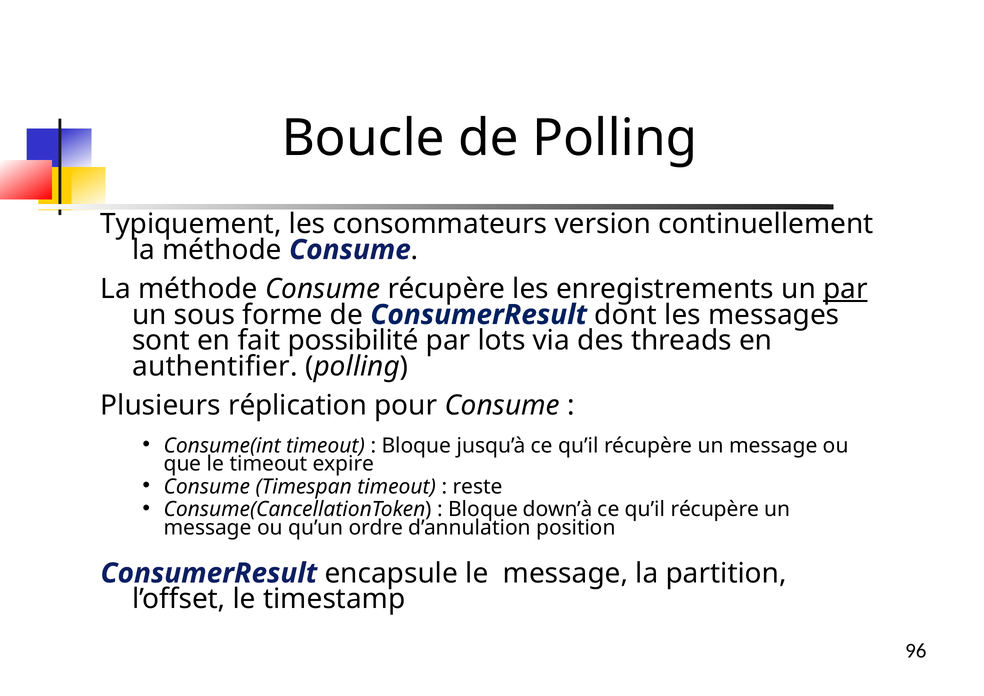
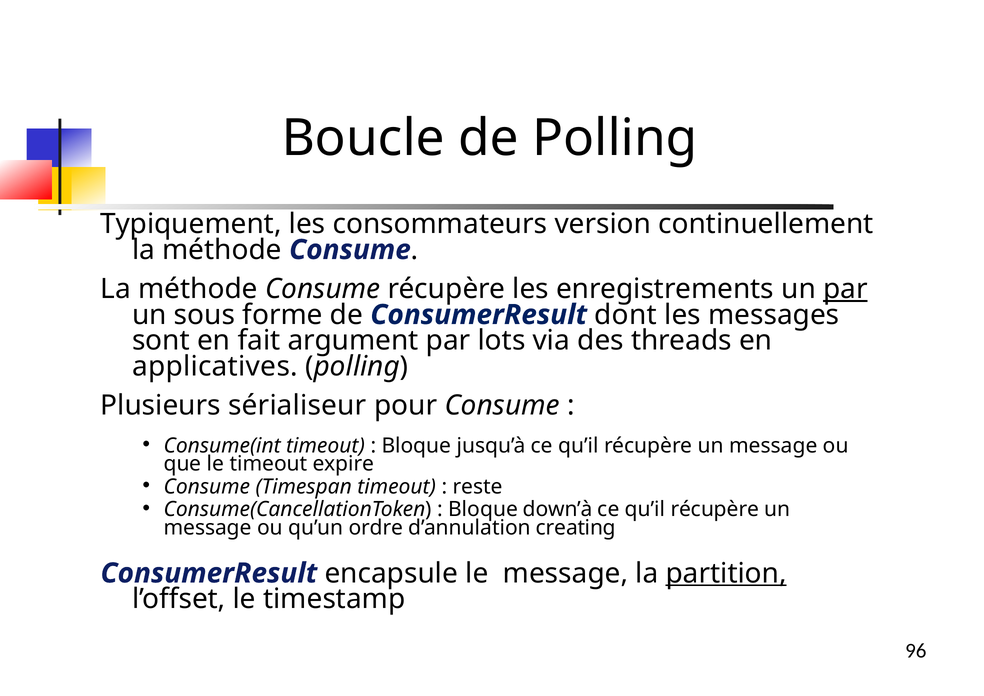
possibilité: possibilité -> argument
authentifier: authentifier -> applicatives
réplication: réplication -> sérialiseur
position: position -> creating
partition underline: none -> present
